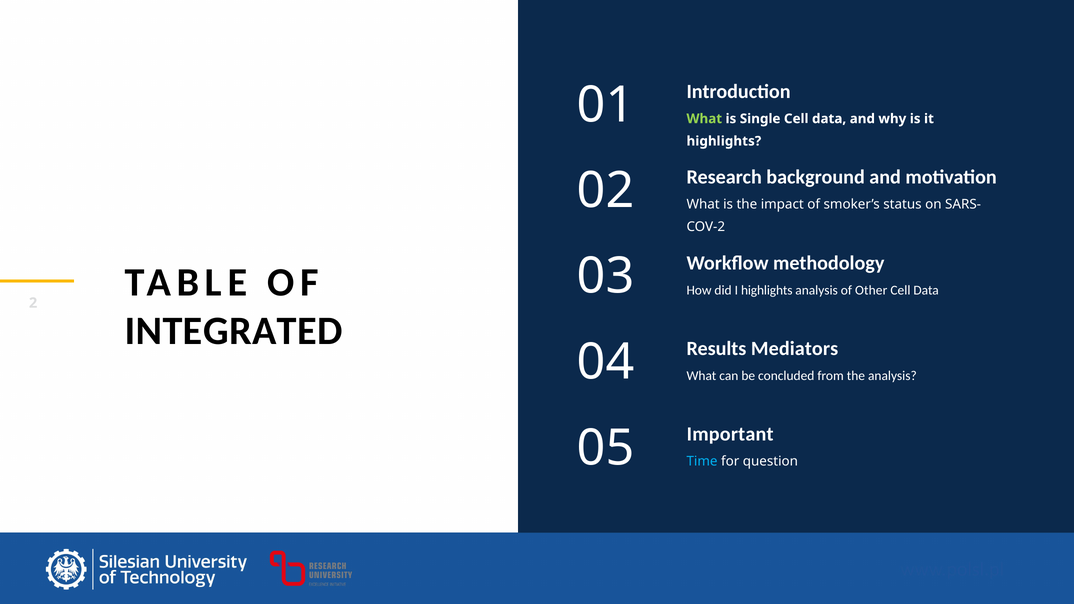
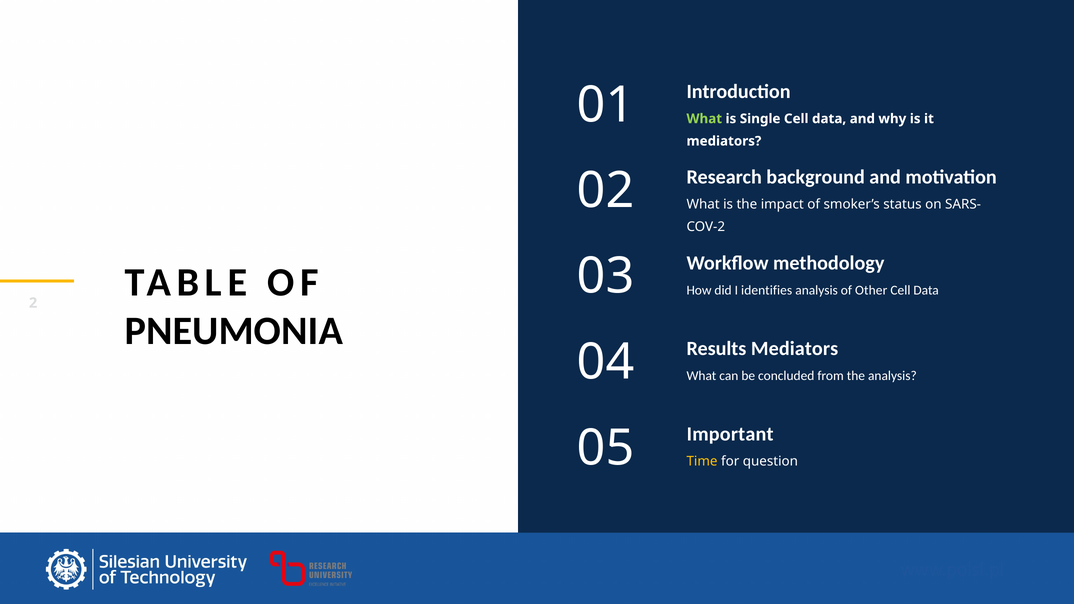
highlights at (724, 141): highlights -> mediators
I highlights: highlights -> identifies
INTEGRATED: INTEGRATED -> PNEUMONIA
Time colour: light blue -> yellow
